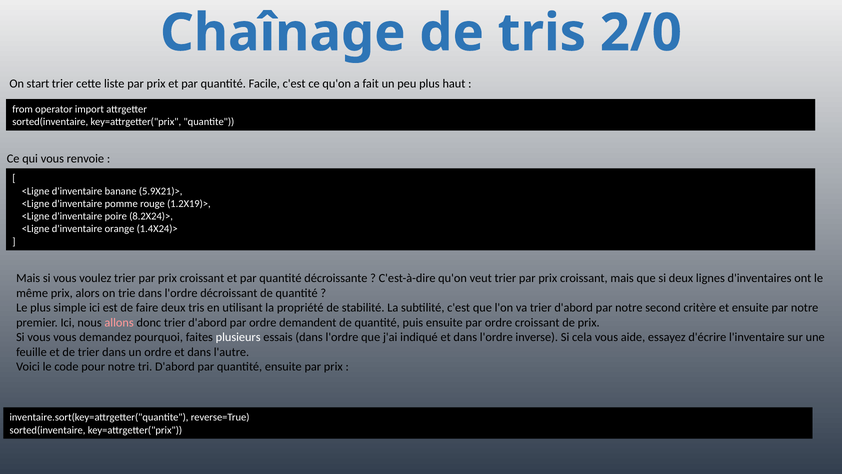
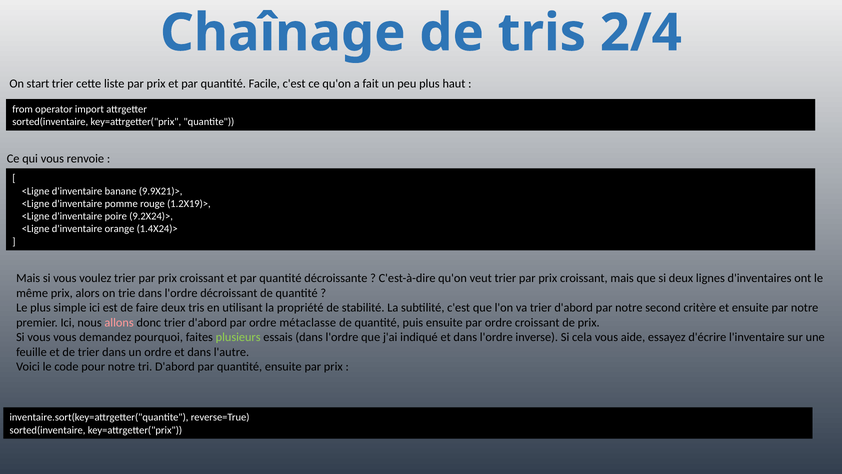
2/0: 2/0 -> 2/4
5.9X21)>: 5.9X21)> -> 9.9X21)>
8.2X24)>: 8.2X24)> -> 9.2X24)>
demandent: demandent -> métaclasse
plusieurs colour: white -> light green
